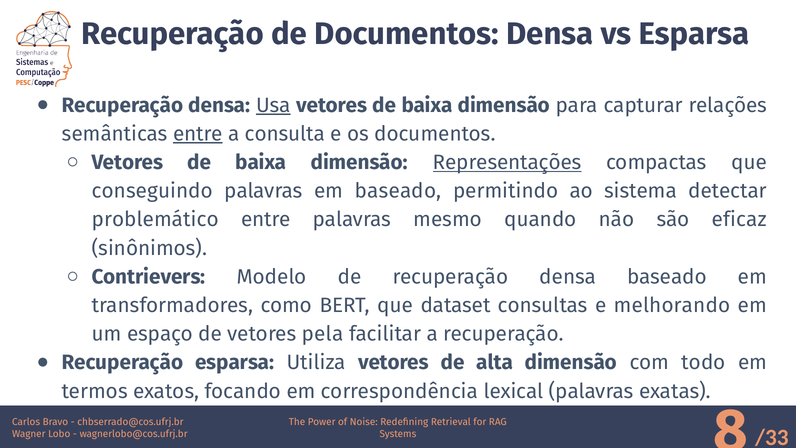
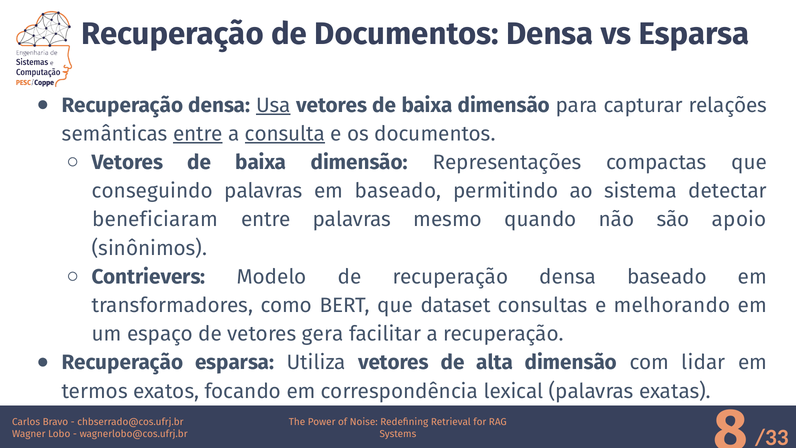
consulta underline: none -> present
Representações underline: present -> none
problemático: problemático -> beneficiaram
eficaz: eficaz -> apoio
pela: pela -> gera
todo: todo -> lidar
